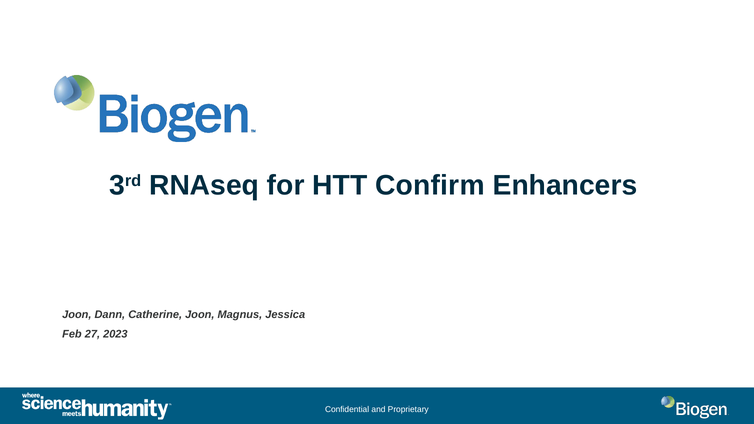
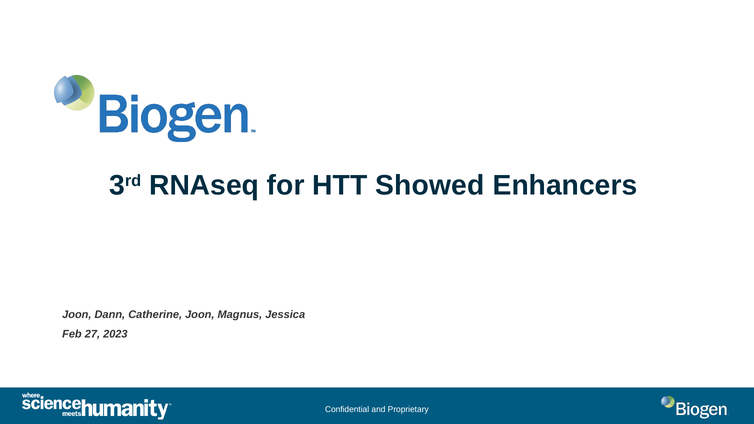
Confirm: Confirm -> Showed
